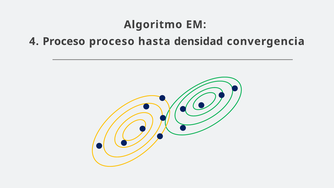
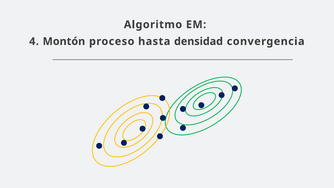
4 Proceso: Proceso -> Montón
